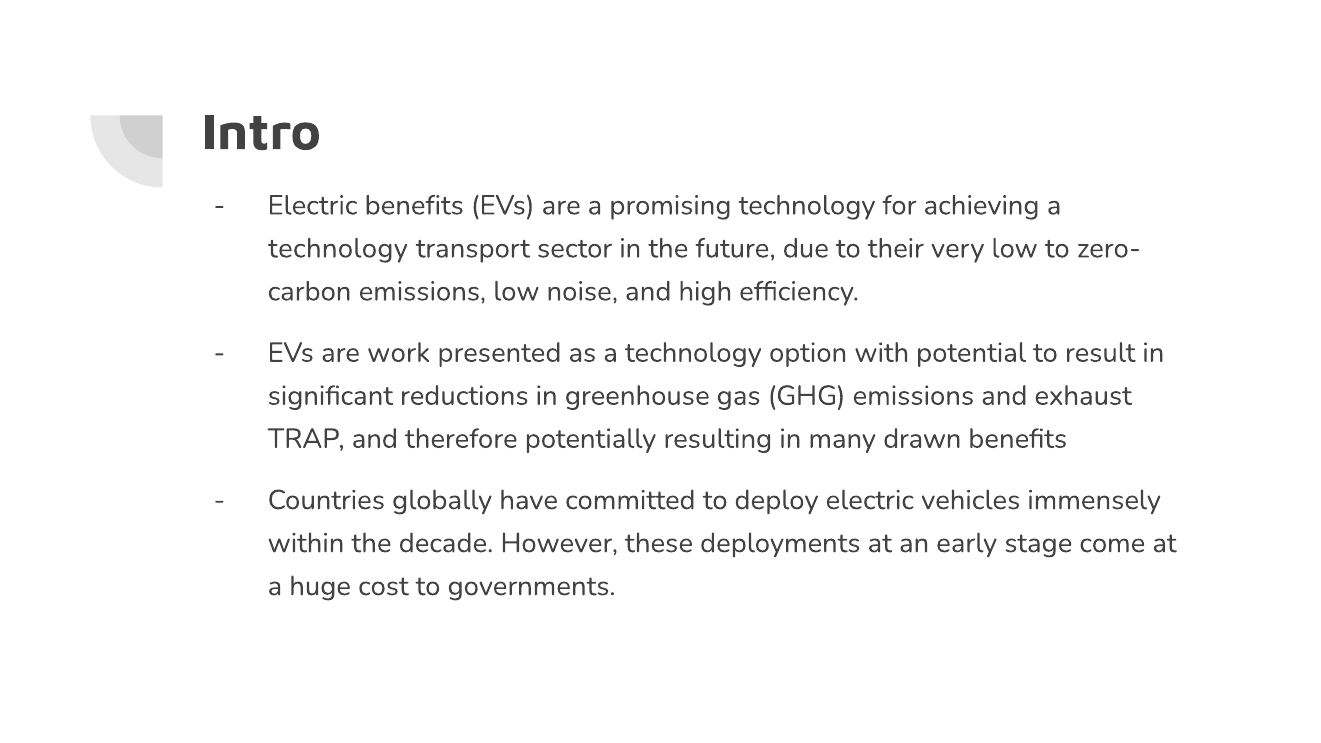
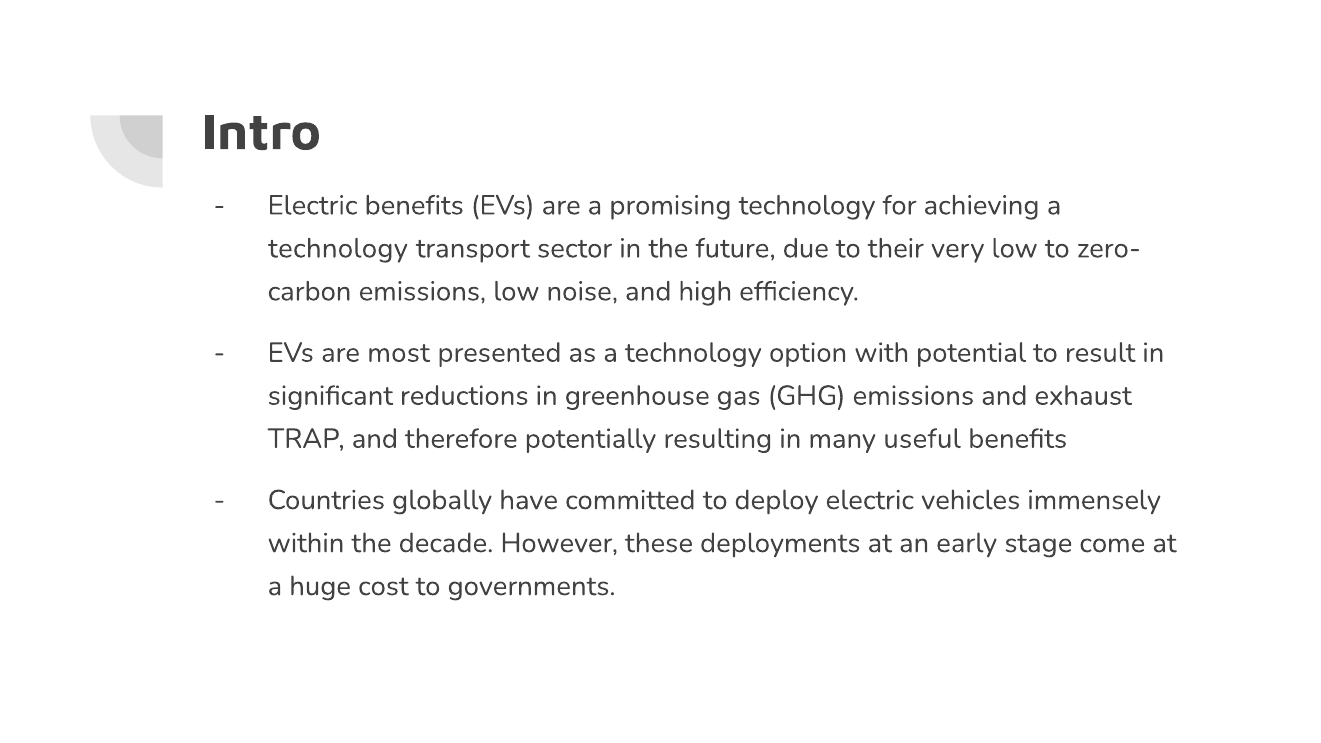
work: work -> most
drawn: drawn -> useful
